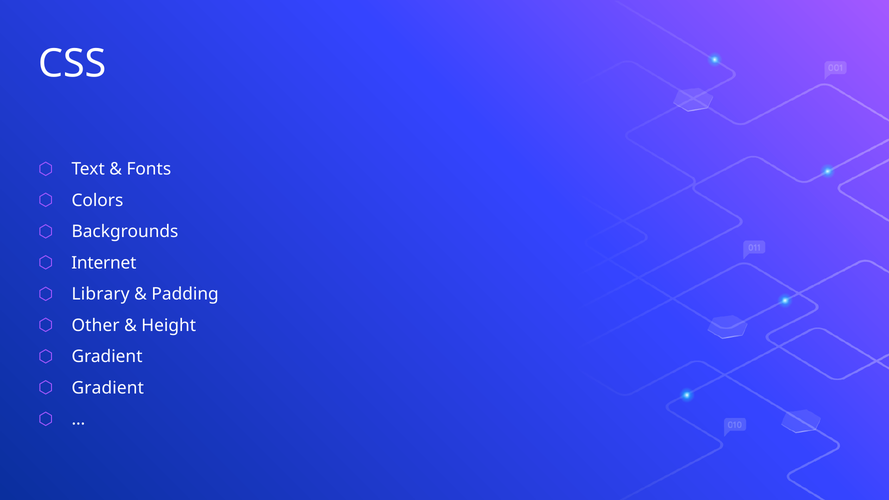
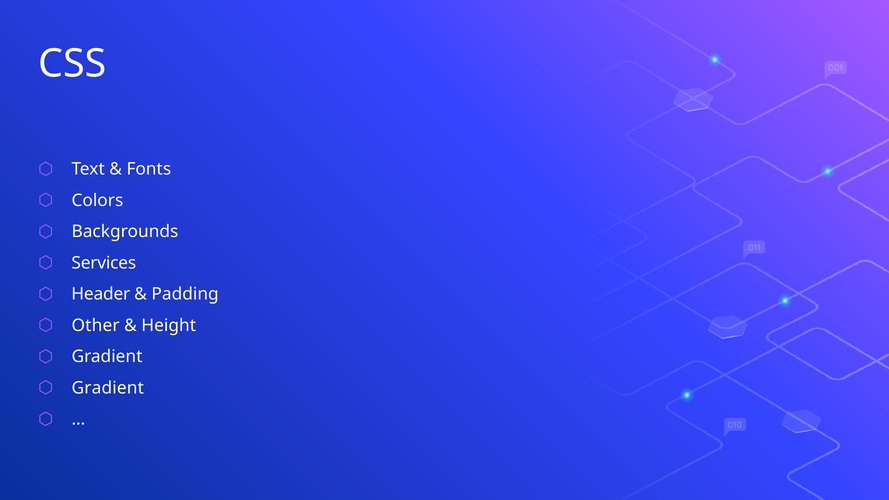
Internet: Internet -> Services
Library: Library -> Header
